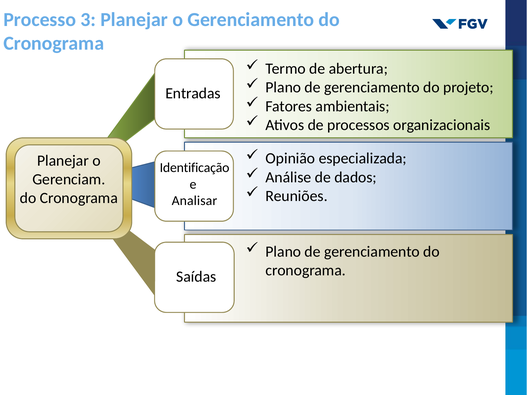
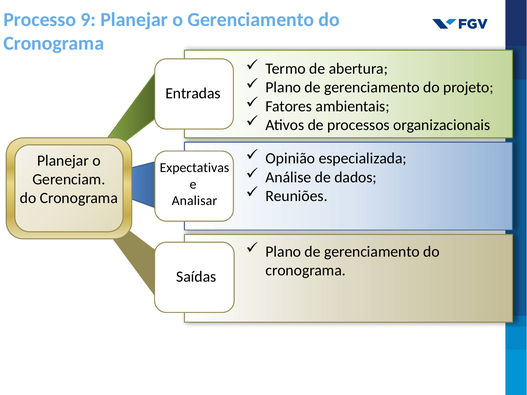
3: 3 -> 9
Identificação: Identificação -> Expectativas
